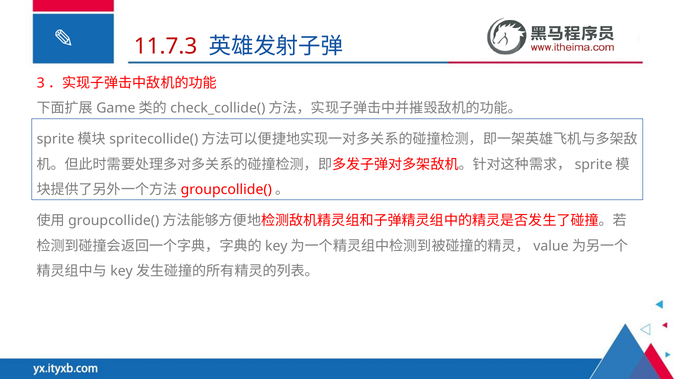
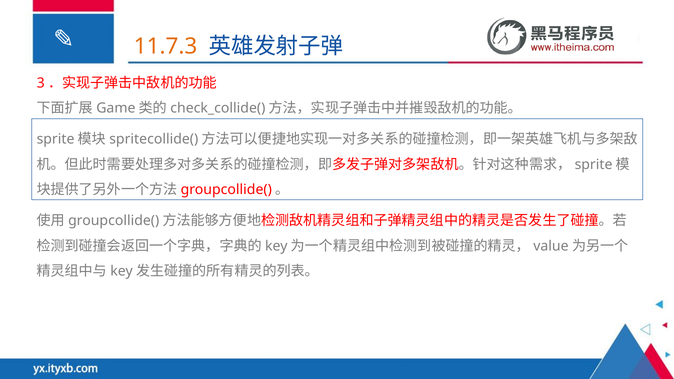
11.7.3 colour: red -> orange
